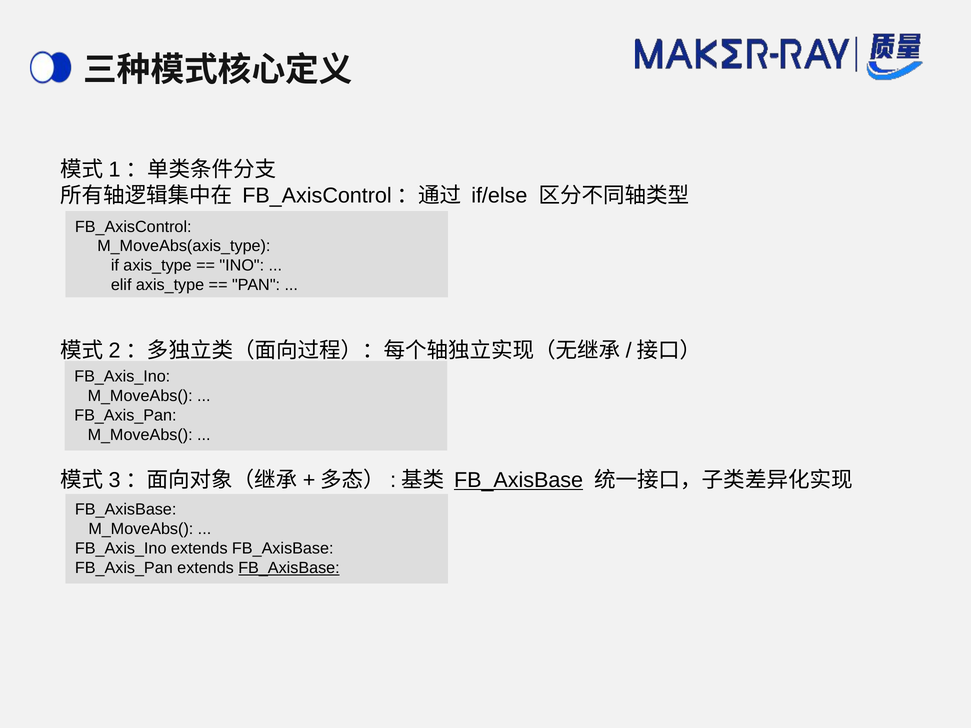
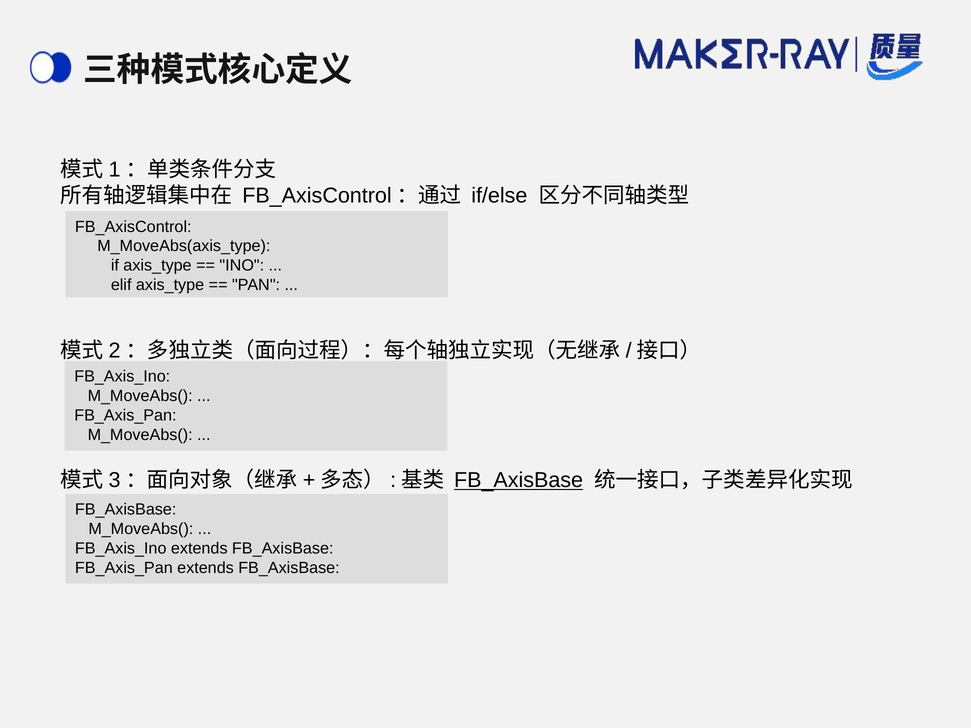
FB_AxisBase at (289, 568) underline: present -> none
